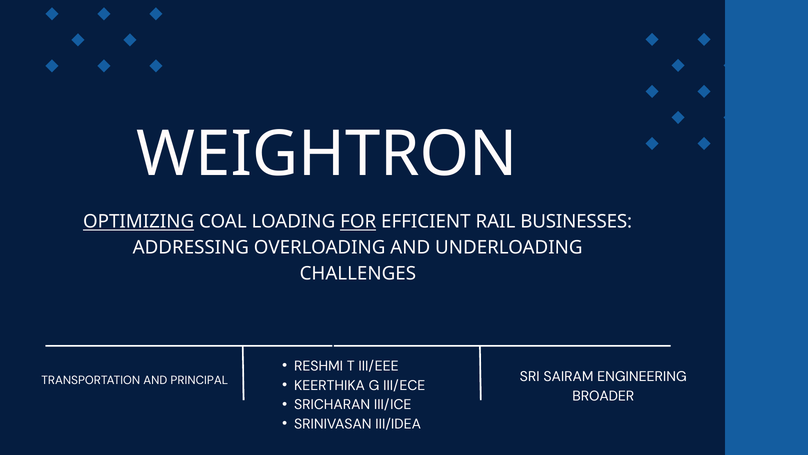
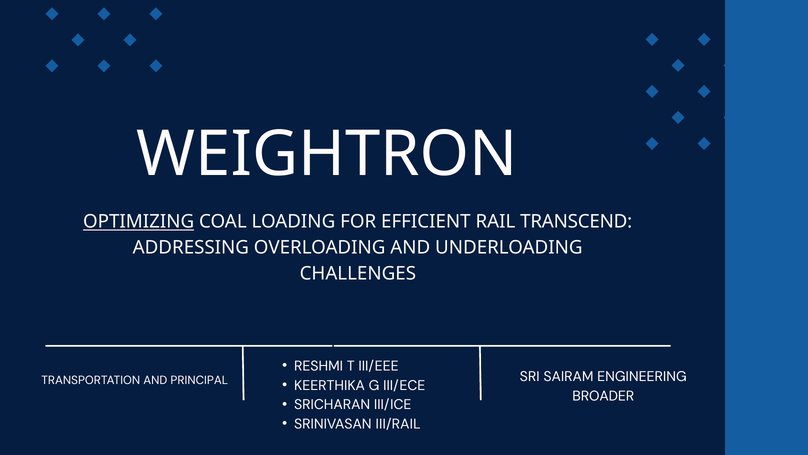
FOR underline: present -> none
BUSINESSES: BUSINESSES -> TRANSCEND
III/IDEA: III/IDEA -> III/RAIL
